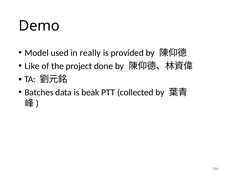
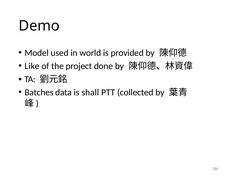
really: really -> world
beak: beak -> shall
